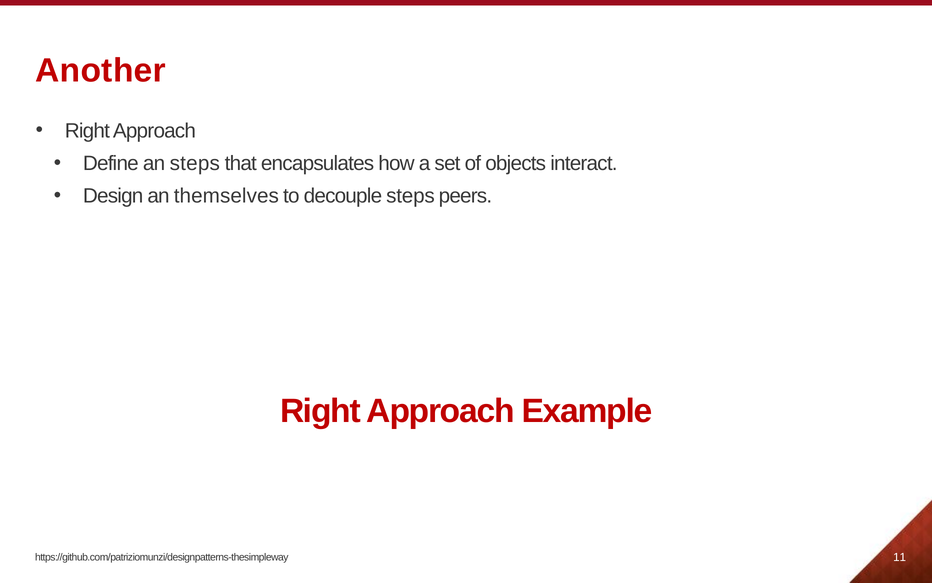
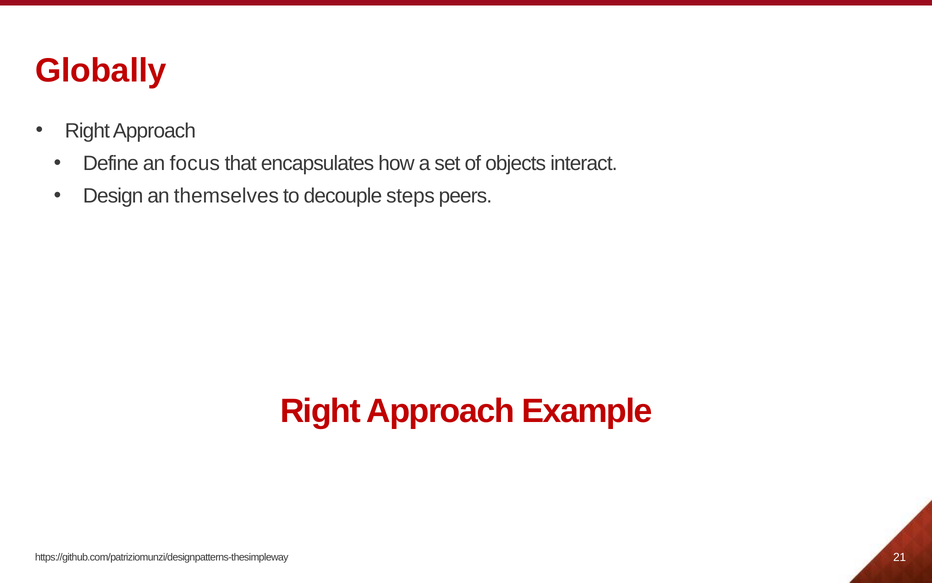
Another: Another -> Globally
an steps: steps -> focus
11: 11 -> 21
